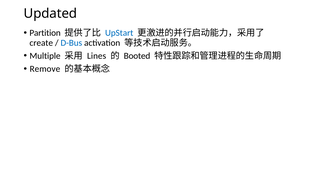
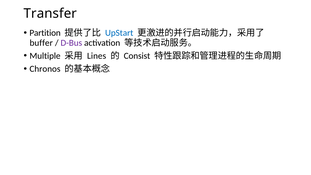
Updated: Updated -> Transfer
create: create -> buffer
D-Bus colour: blue -> purple
Booted: Booted -> Consist
Remove: Remove -> Chronos
